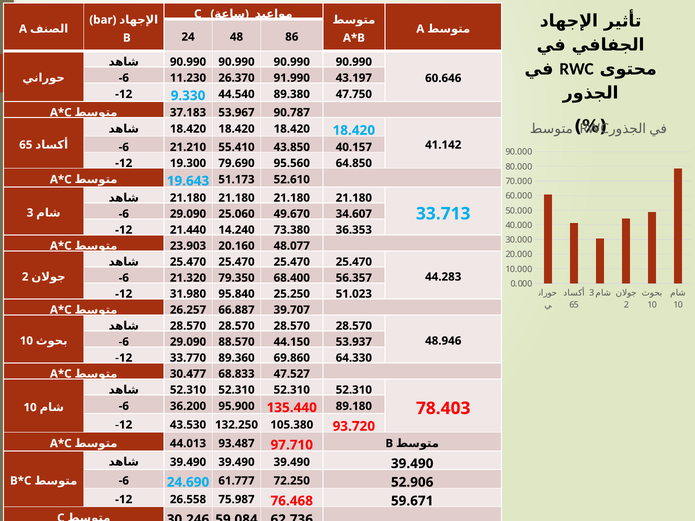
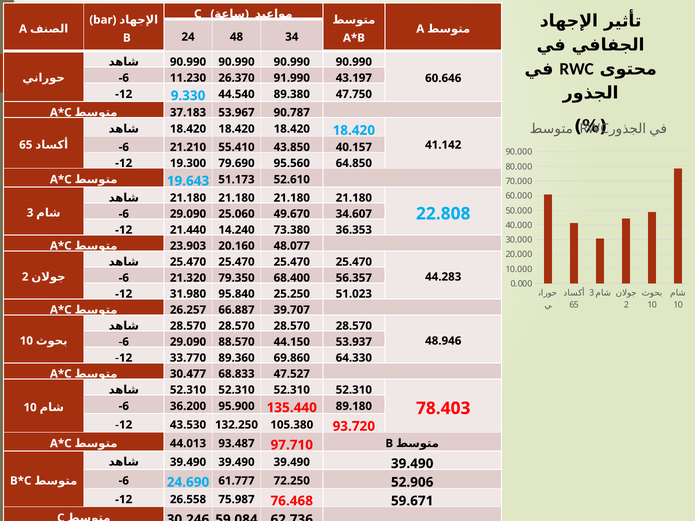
86: 86 -> 34
33.713: 33.713 -> 22.808
